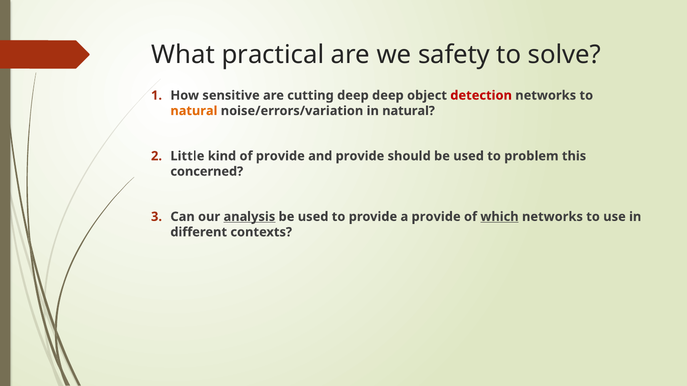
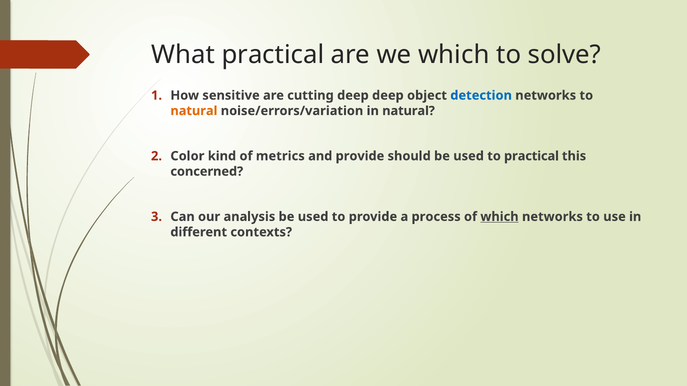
we safety: safety -> which
detection colour: red -> blue
Little: Little -> Color
of provide: provide -> metrics
to problem: problem -> practical
analysis underline: present -> none
a provide: provide -> process
